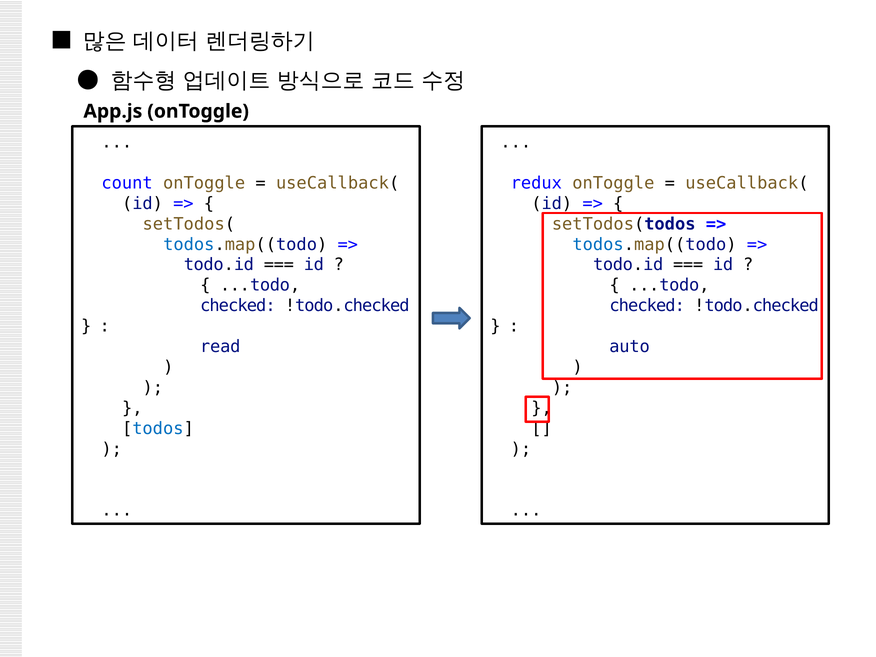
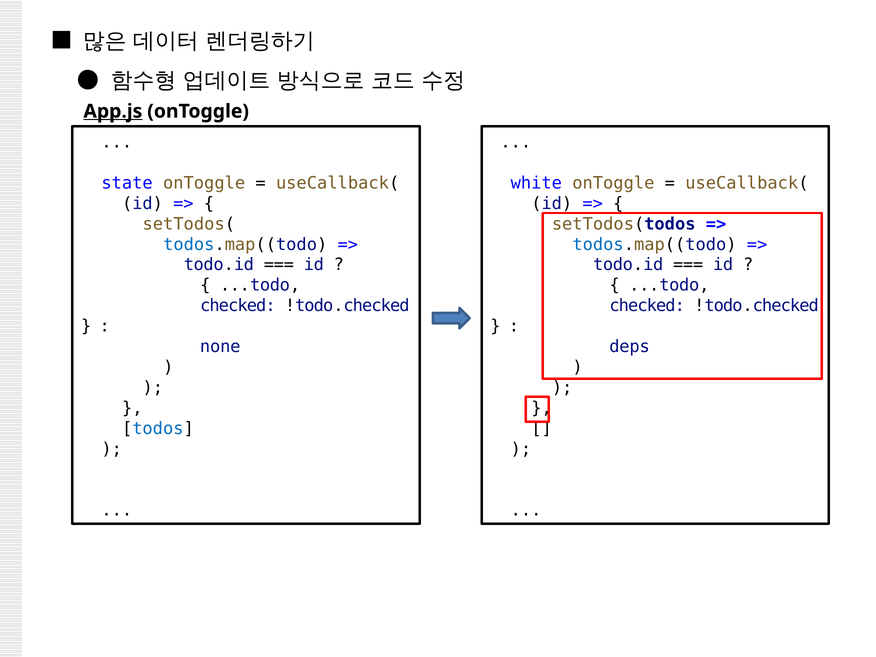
App.js underline: none -> present
count: count -> state
redux: redux -> white
read: read -> none
auto: auto -> deps
